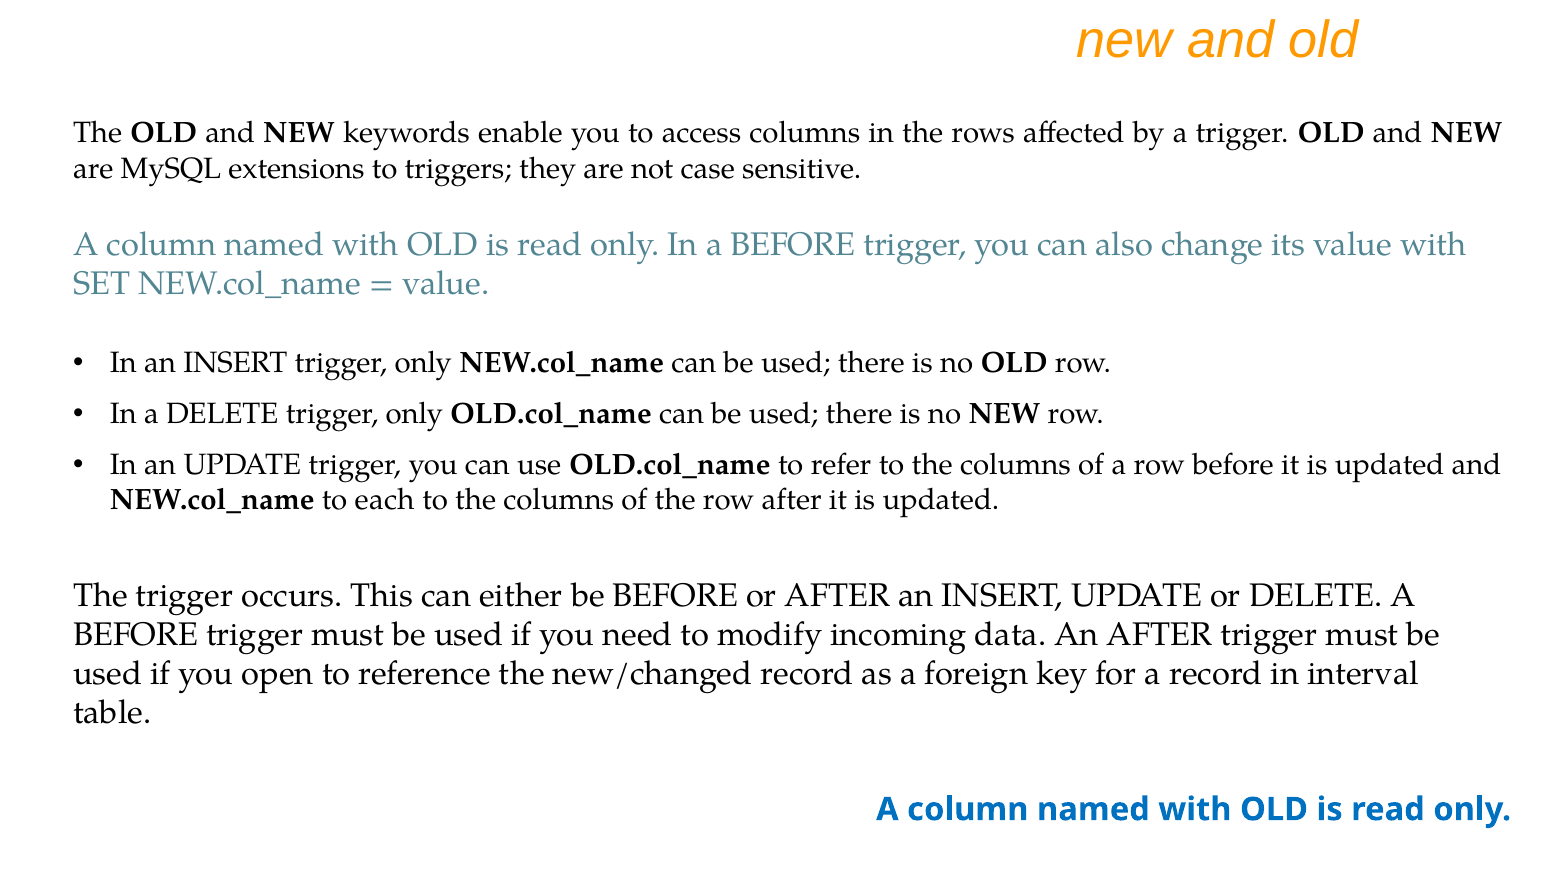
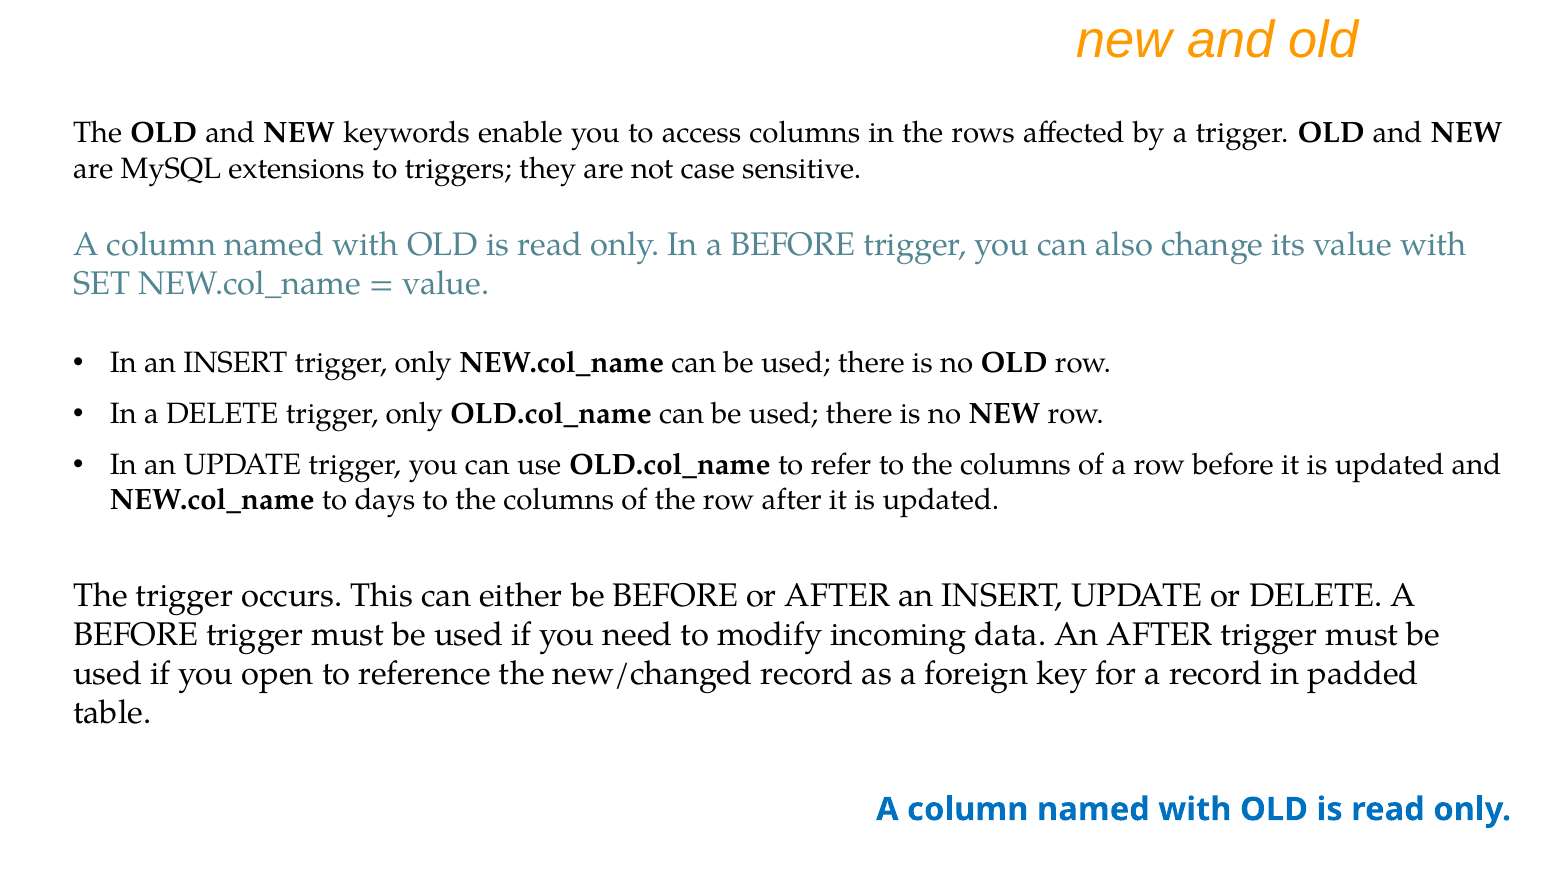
each: each -> days
interval: interval -> padded
